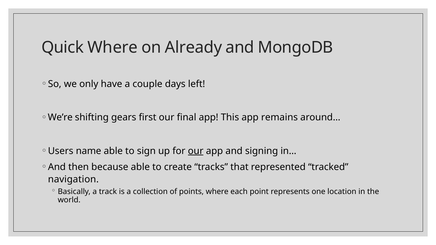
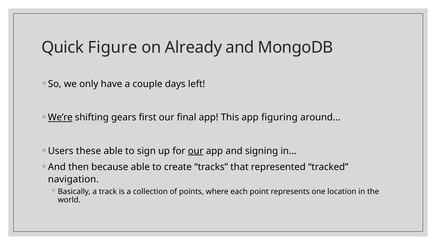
Quick Where: Where -> Figure
We’re underline: none -> present
remains: remains -> figuring
name: name -> these
